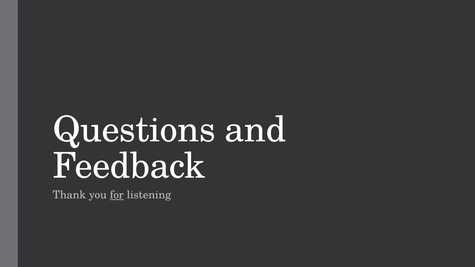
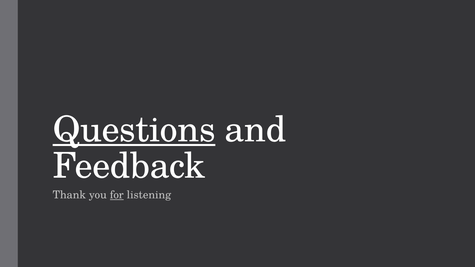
Questions underline: none -> present
